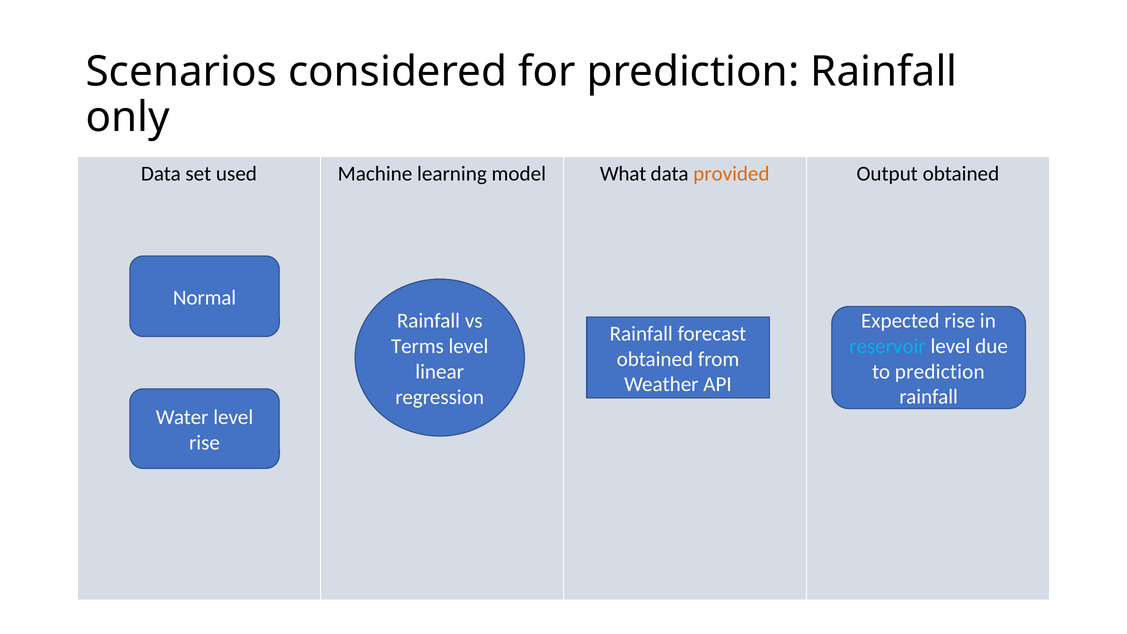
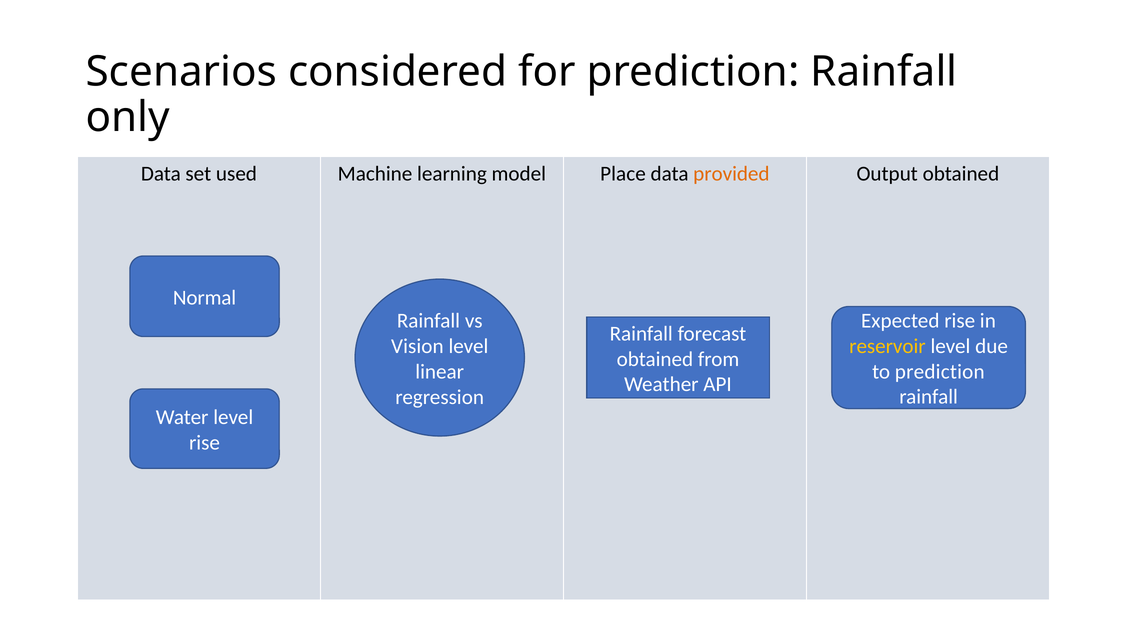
What: What -> Place
reservoir colour: light blue -> yellow
Terms: Terms -> Vision
